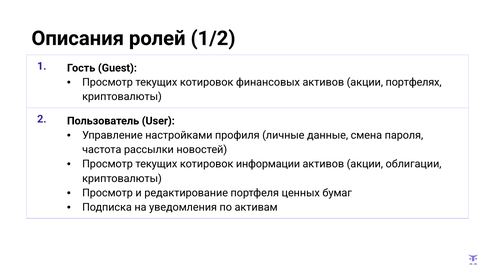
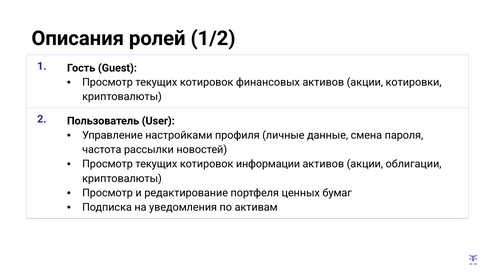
портфелях: портфелях -> котировки
